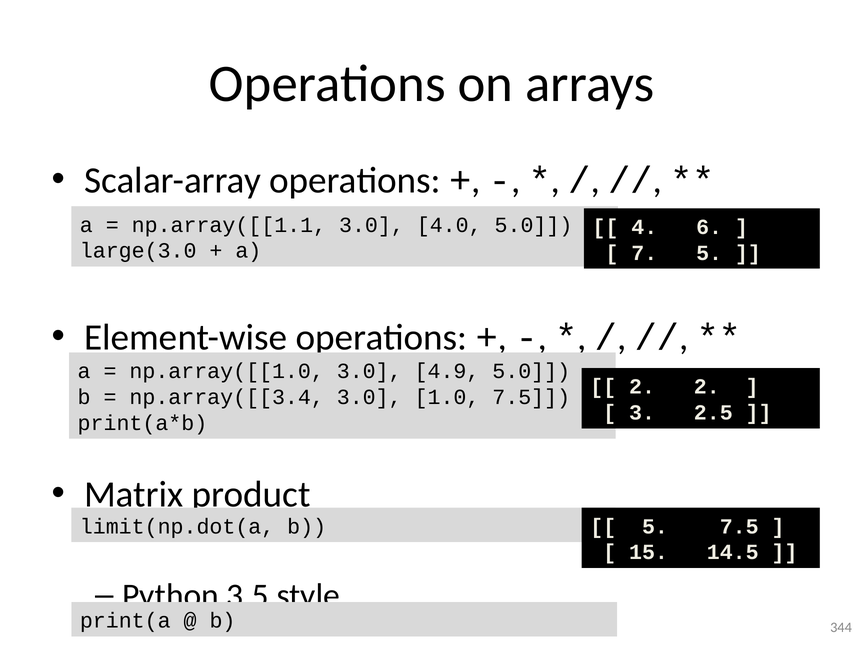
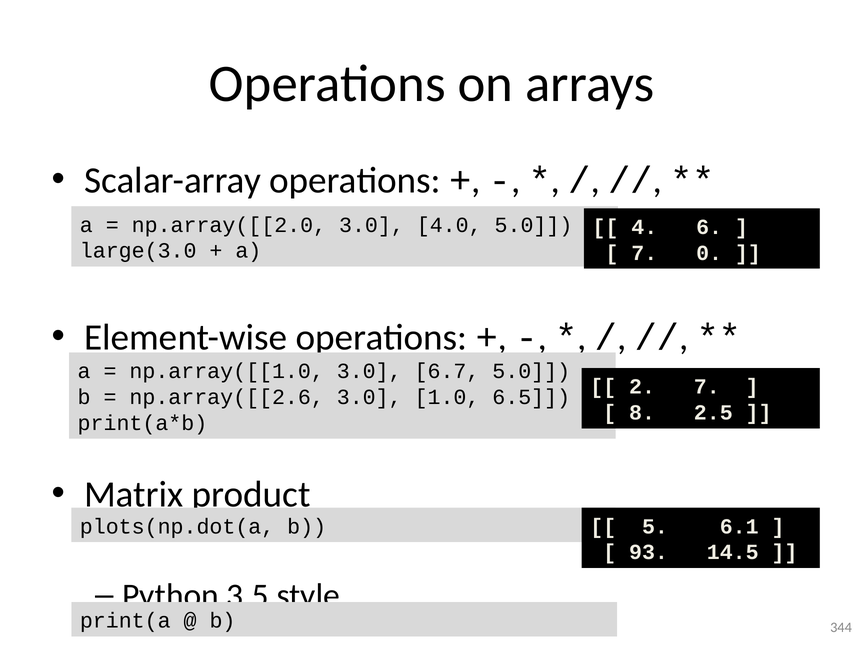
np.array([[1.1: np.array([[1.1 -> np.array([[2.0
7 5: 5 -> 0
4.9: 4.9 -> 6.7
2 2: 2 -> 7
np.array([[3.4: np.array([[3.4 -> np.array([[2.6
1.0 7.5: 7.5 -> 6.5
3: 3 -> 8
limit(np.dot(a: limit(np.dot(a -> plots(np.dot(a
5 7.5: 7.5 -> 6.1
15: 15 -> 93
